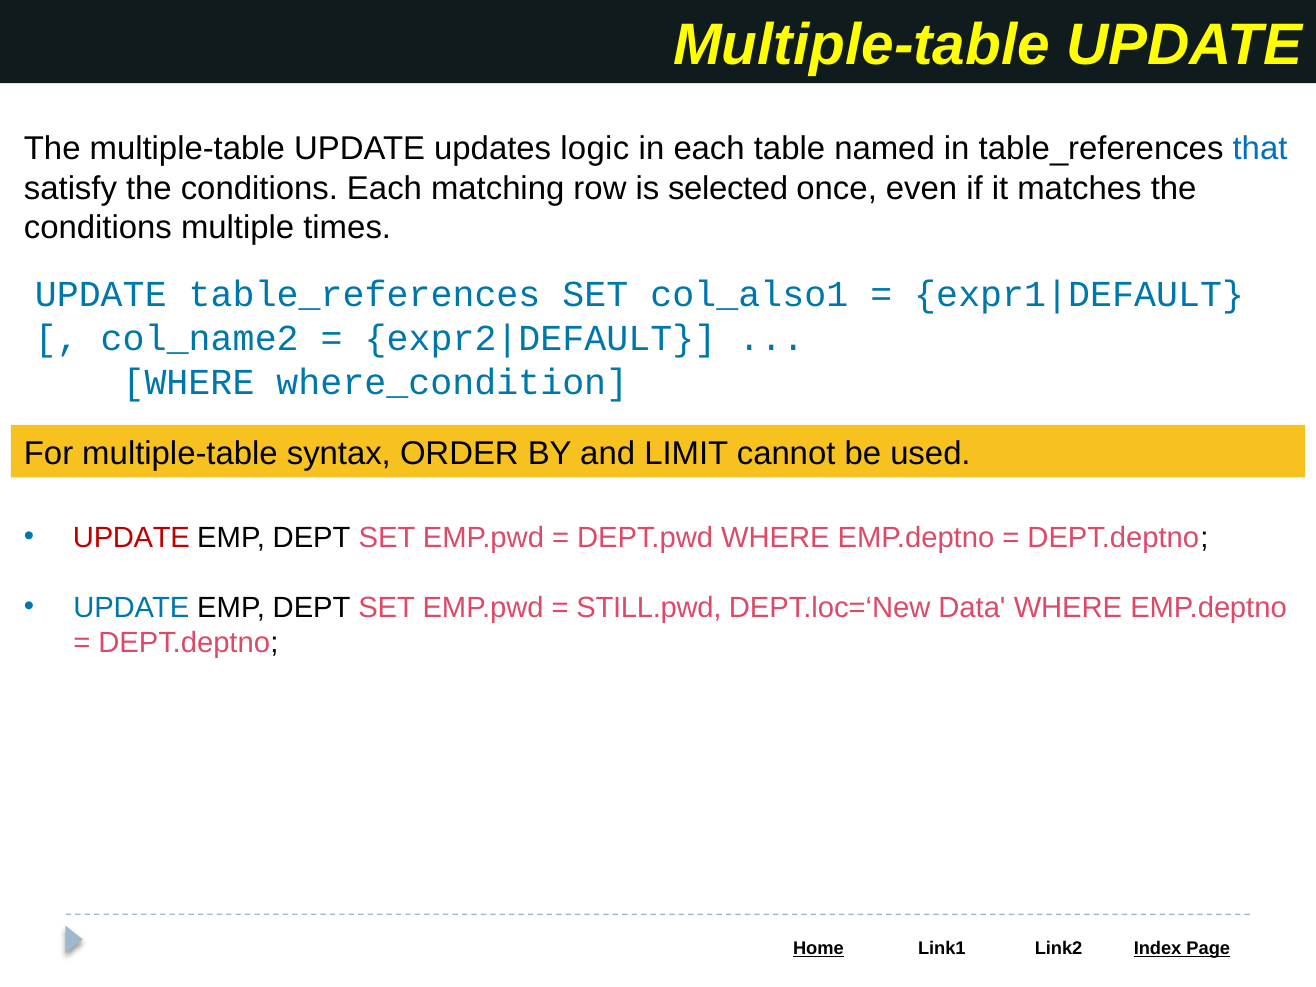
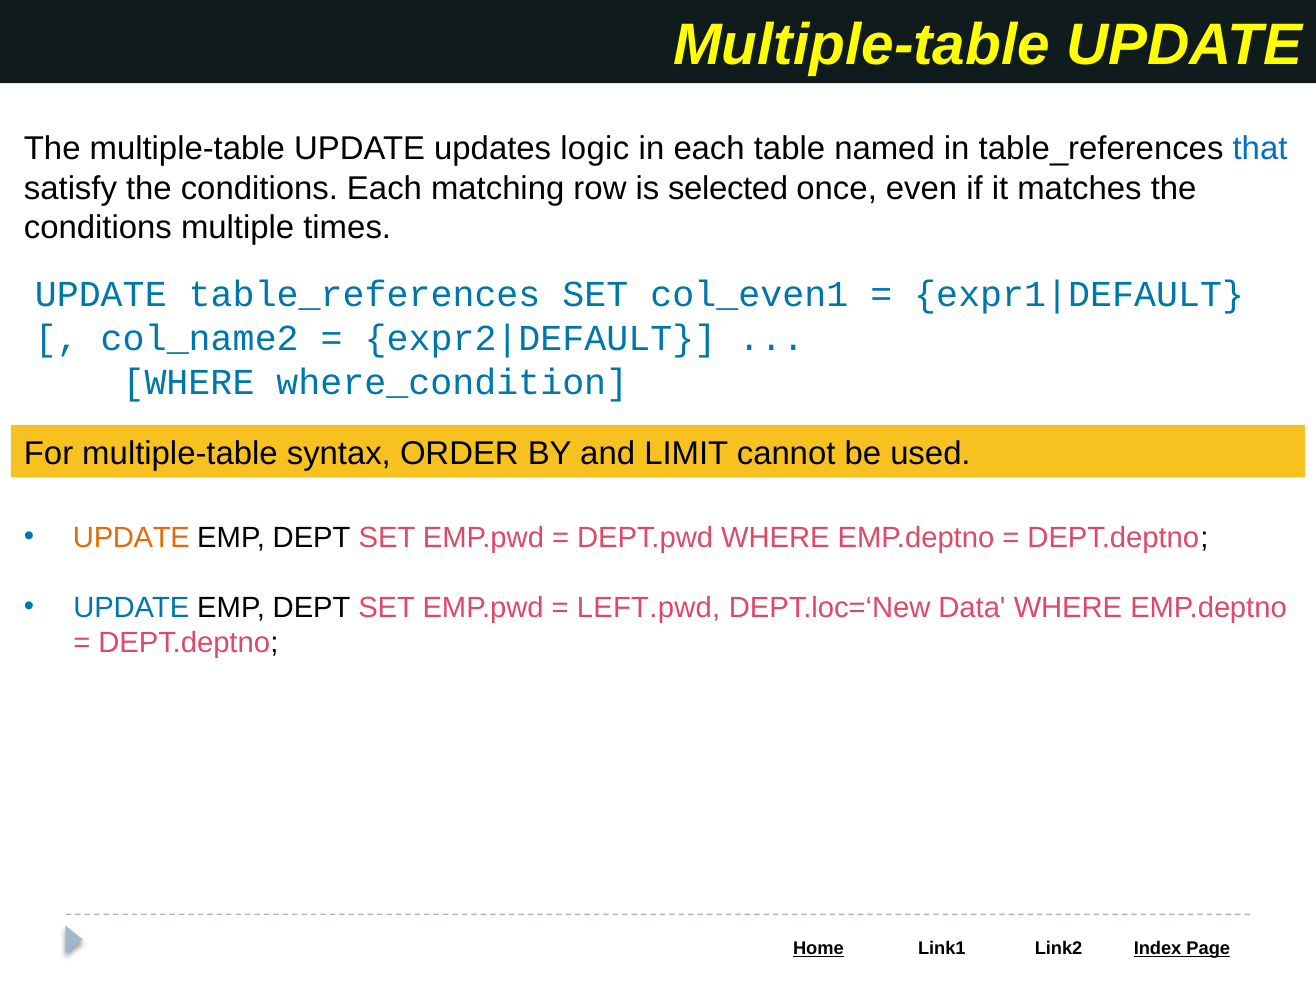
col_also1: col_also1 -> col_even1
UPDATE at (131, 538) colour: red -> orange
STILL.pwd: STILL.pwd -> LEFT.pwd
